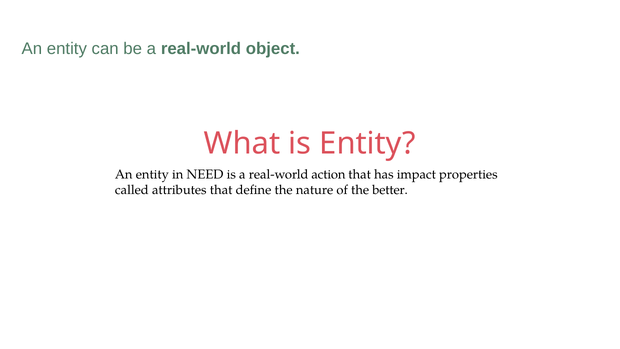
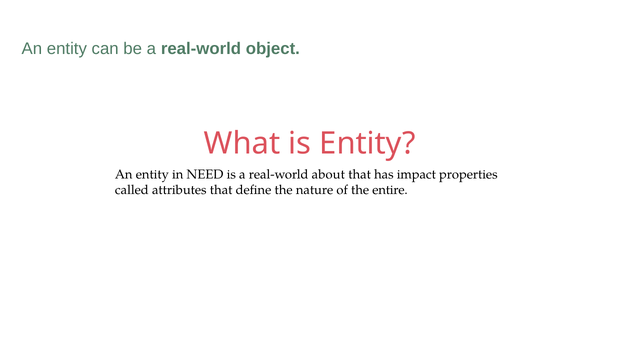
action: action -> about
better: better -> entire
